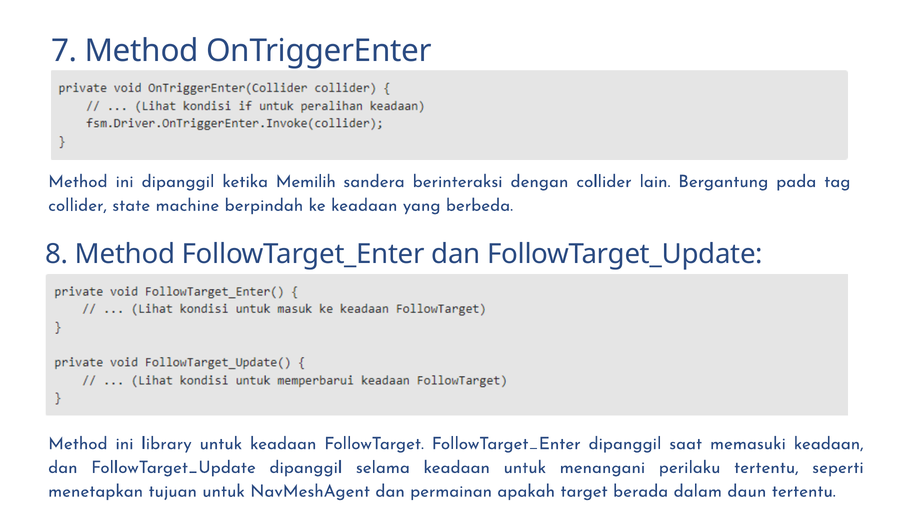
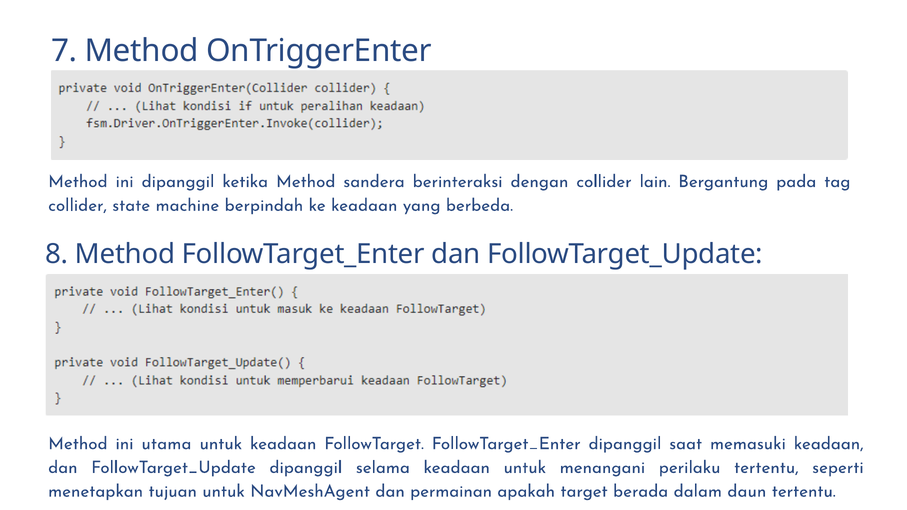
ketika Memilih: Memilih -> Method
library: library -> utama
